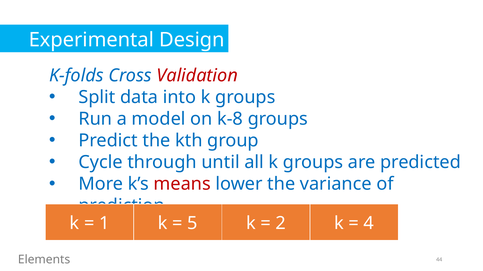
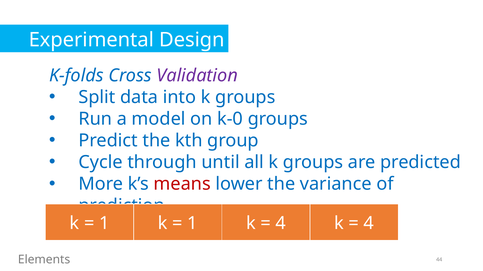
Validation colour: red -> purple
k-8: k-8 -> k-0
5 at (192, 224): 5 -> 1
2 at (281, 224): 2 -> 4
